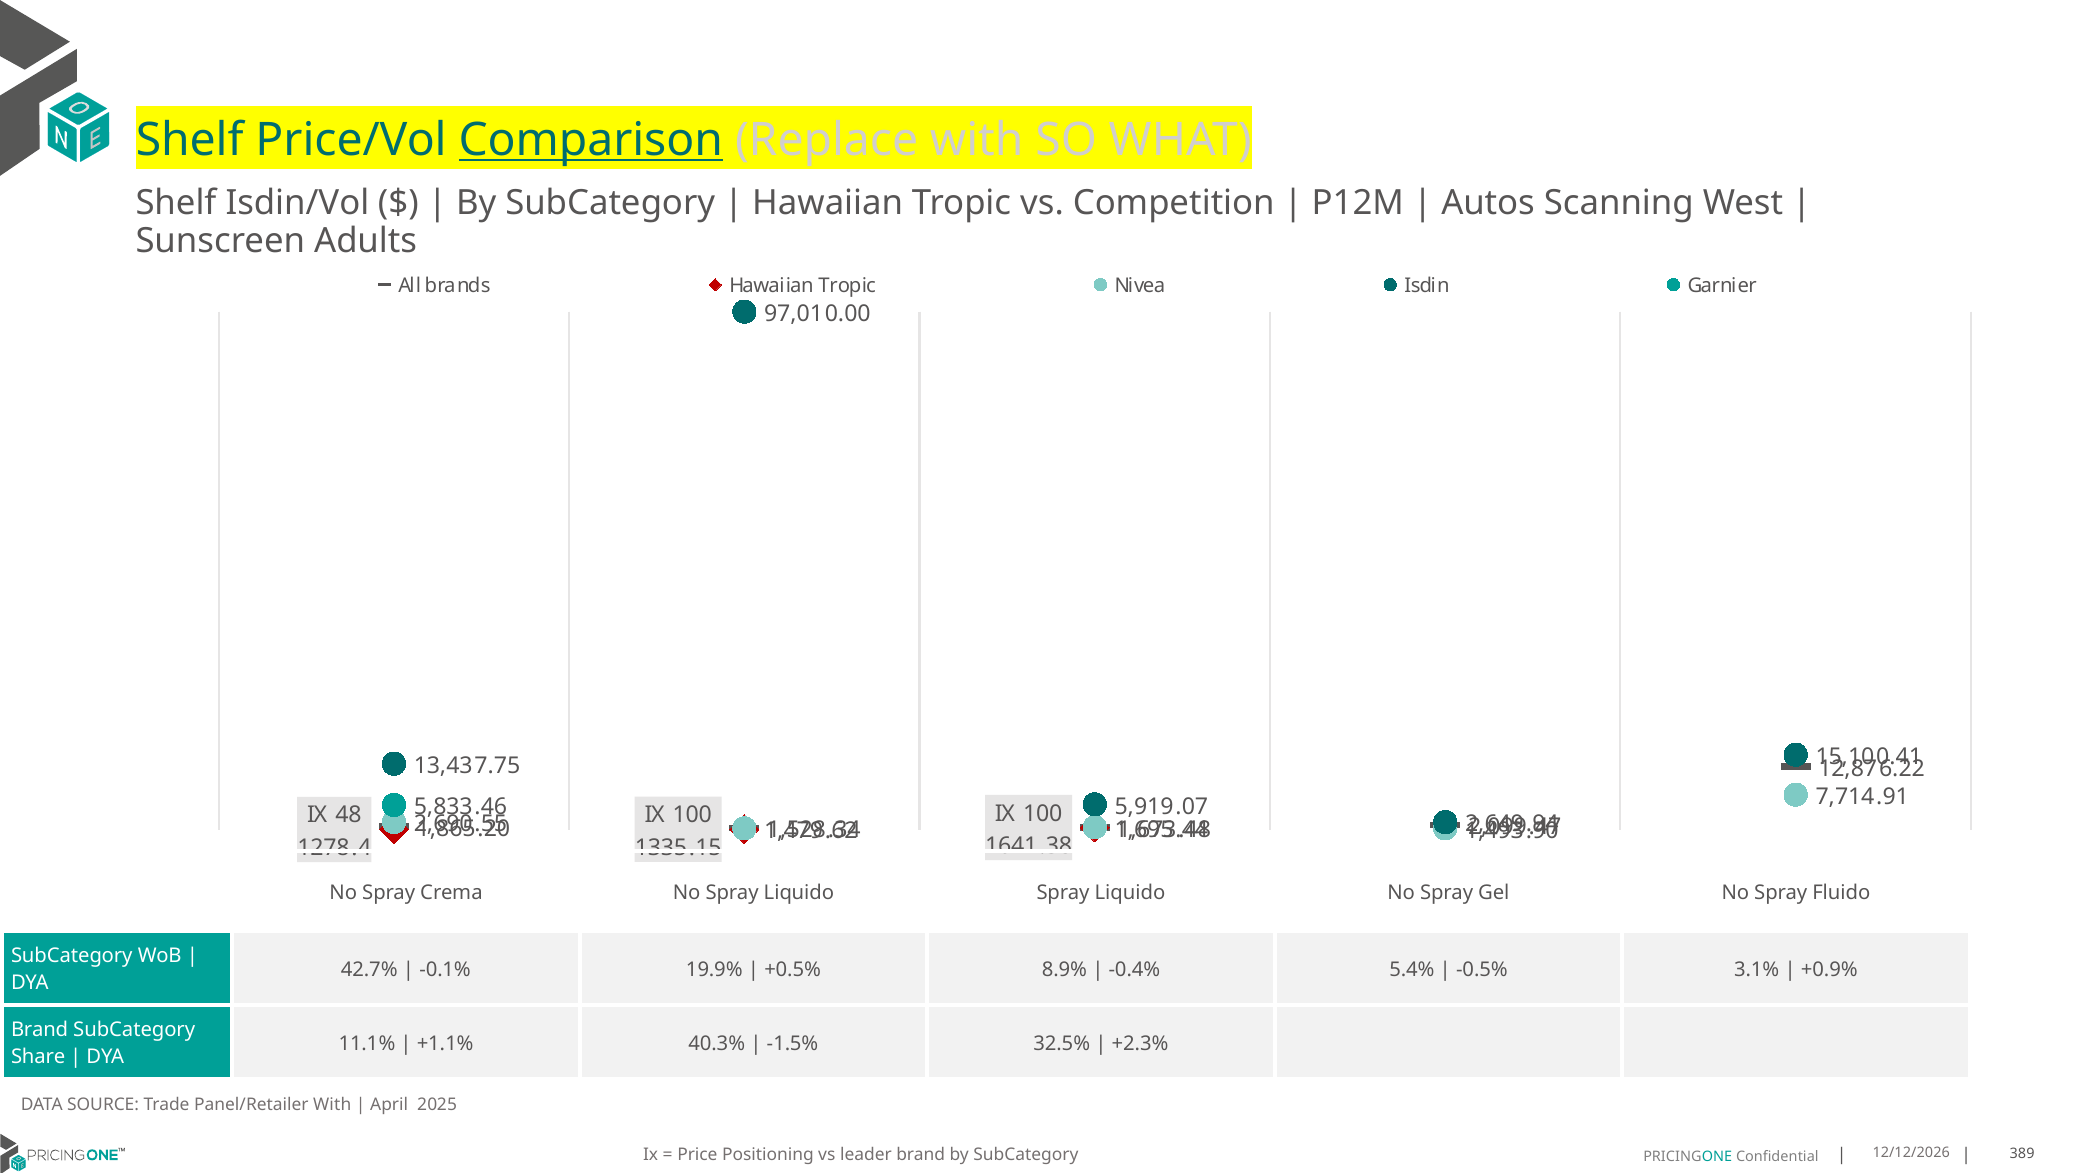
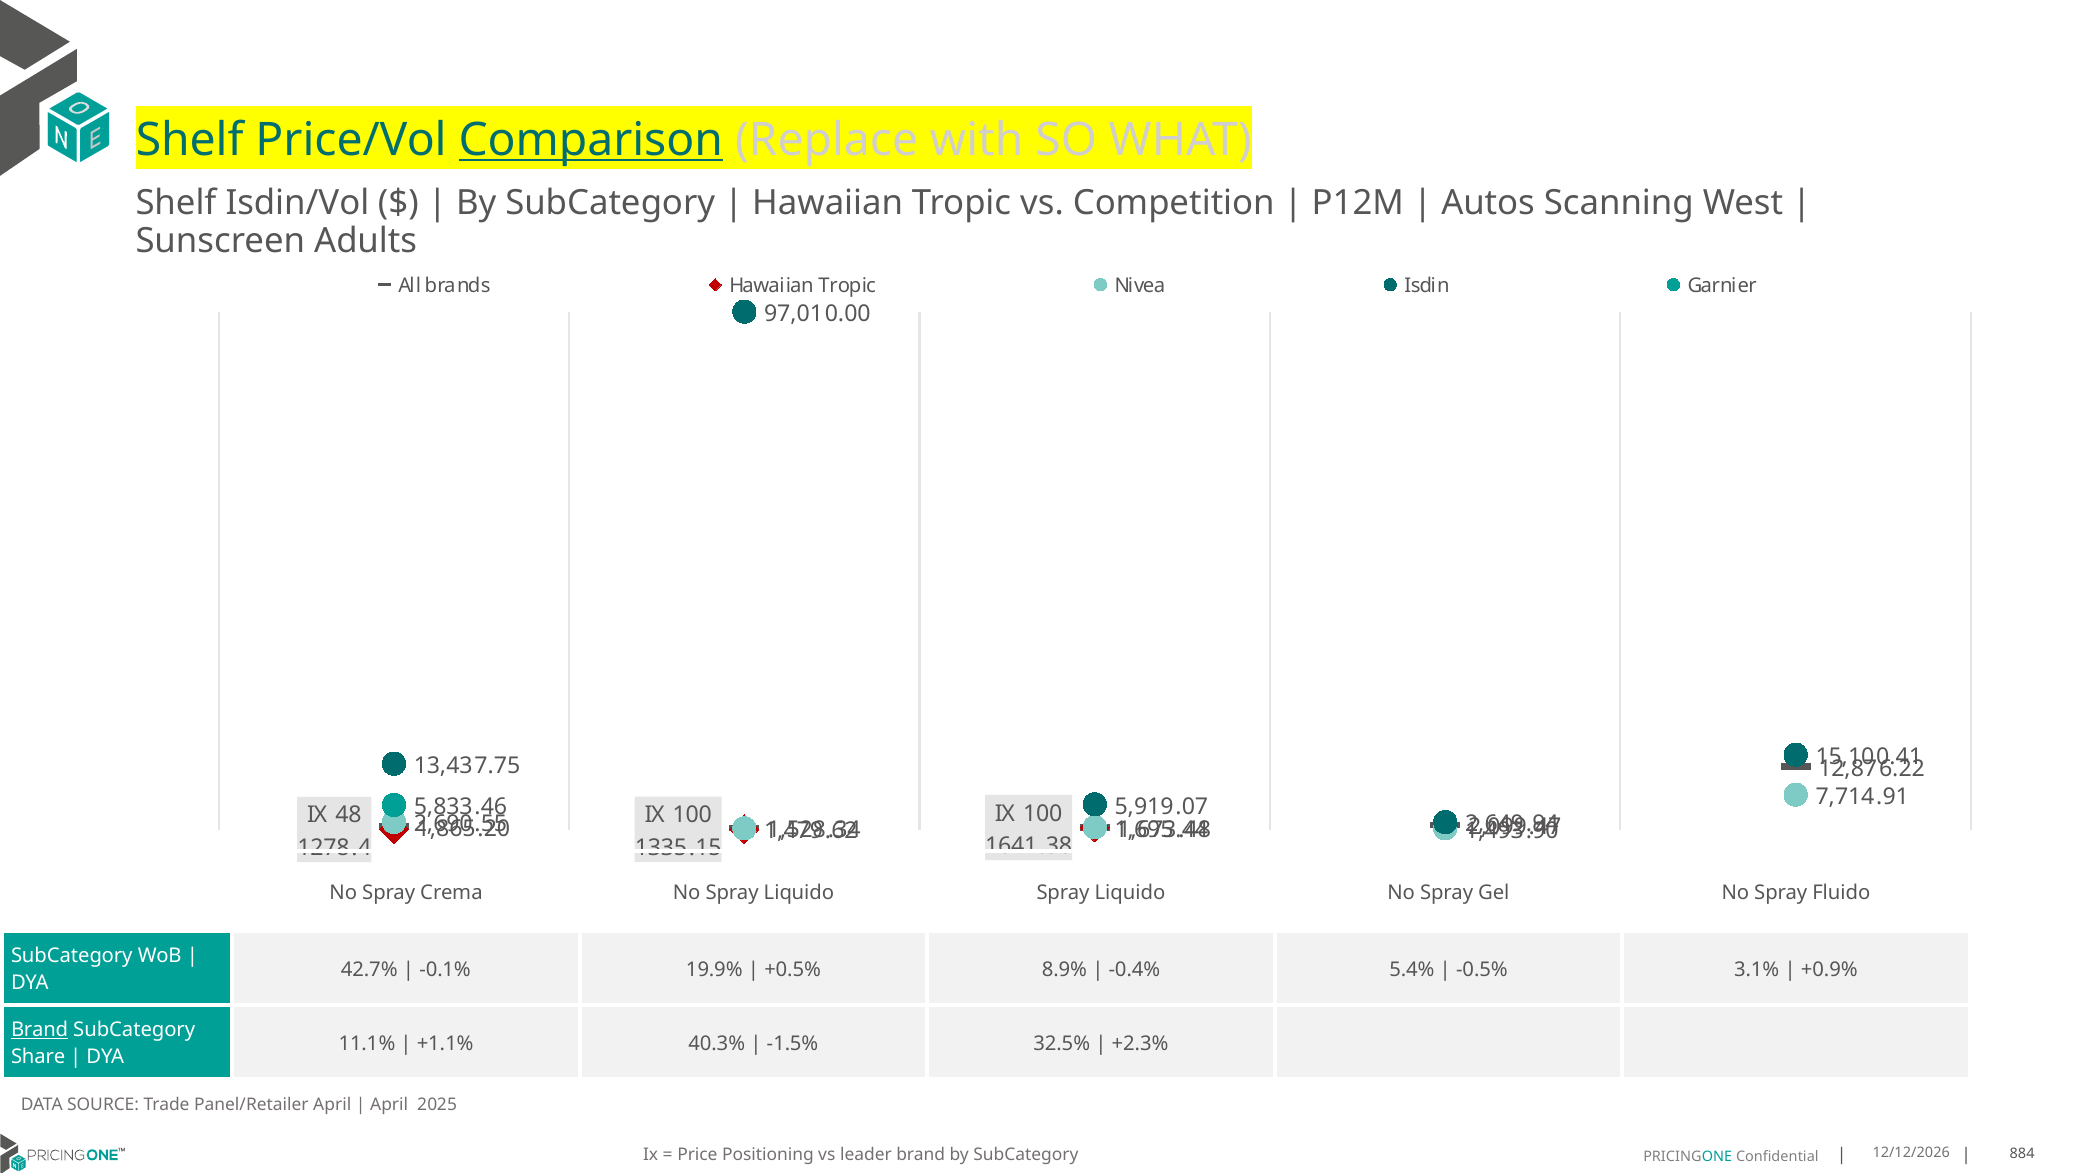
Brand at (40, 1030) underline: none -> present
Panel/Retailer With: With -> April
389: 389 -> 884
